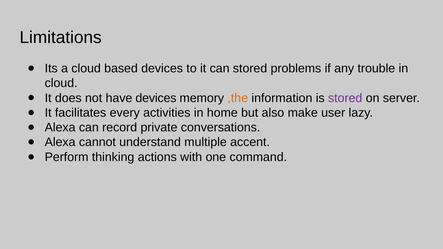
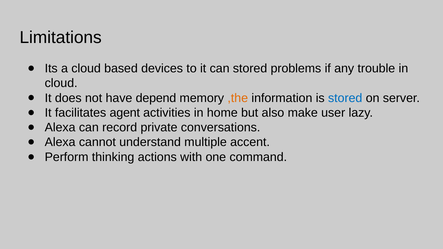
have devices: devices -> depend
stored at (345, 98) colour: purple -> blue
every: every -> agent
